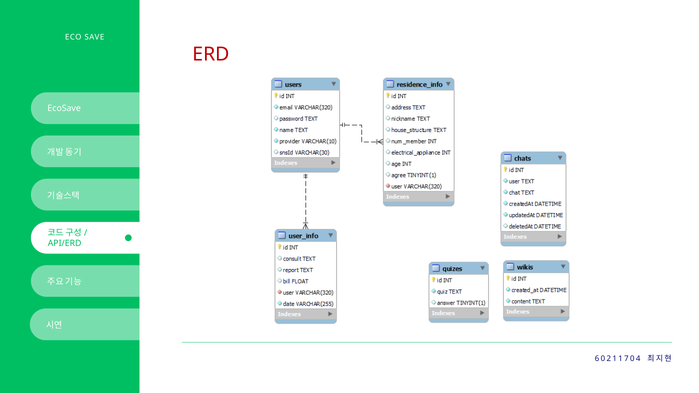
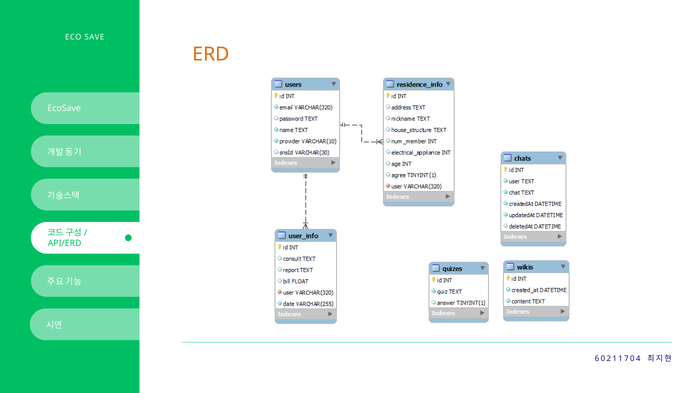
ERD colour: red -> orange
